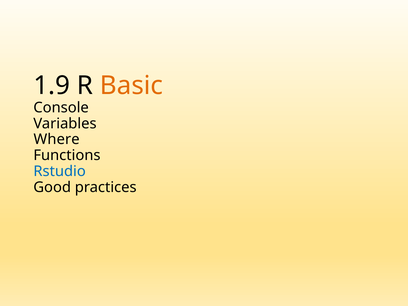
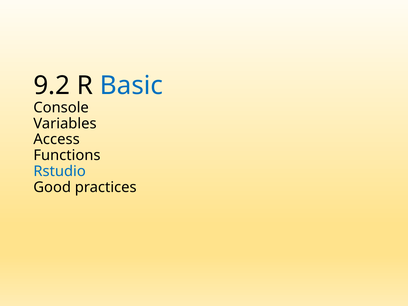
1.9: 1.9 -> 9.2
Basic colour: orange -> blue
Where: Where -> Access
